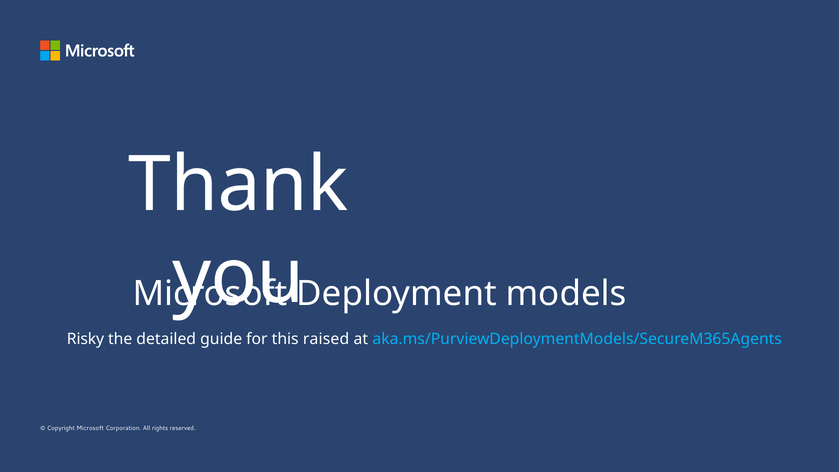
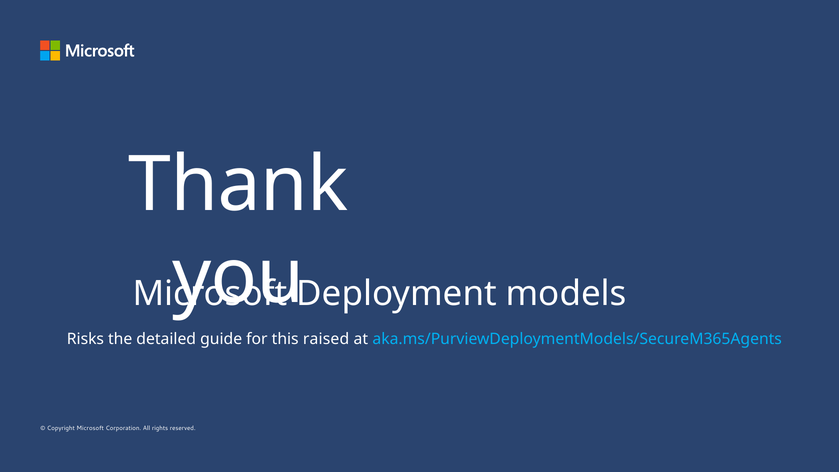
Risky: Risky -> Risks
